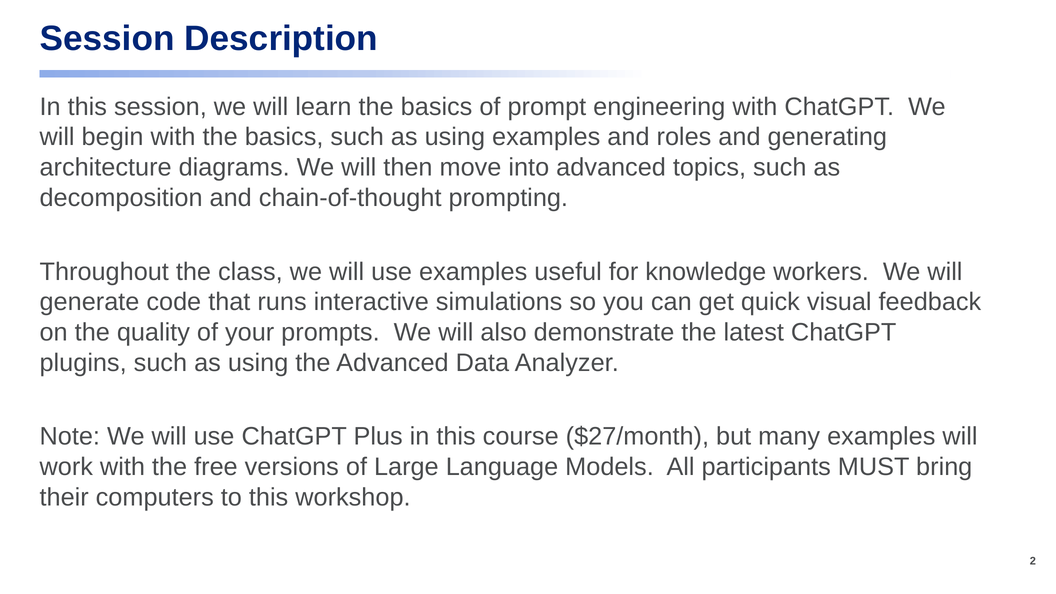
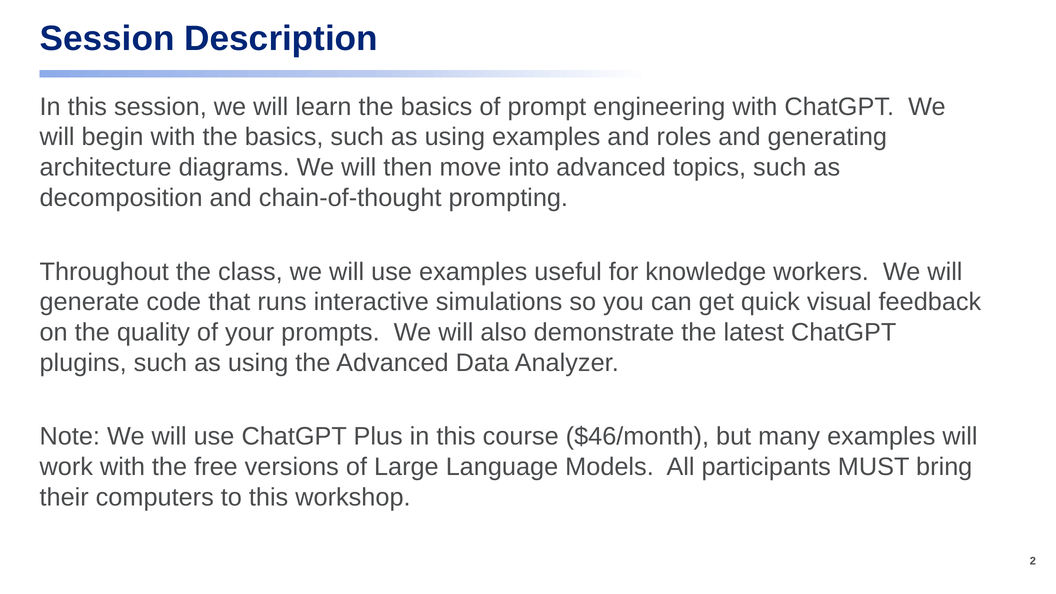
$27/month: $27/month -> $46/month
